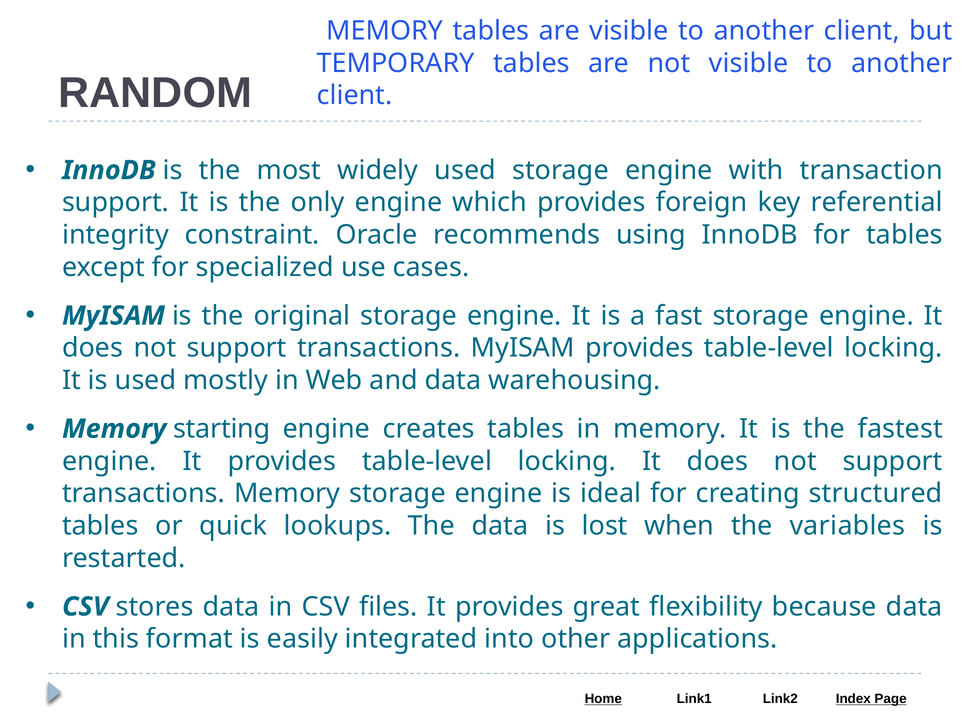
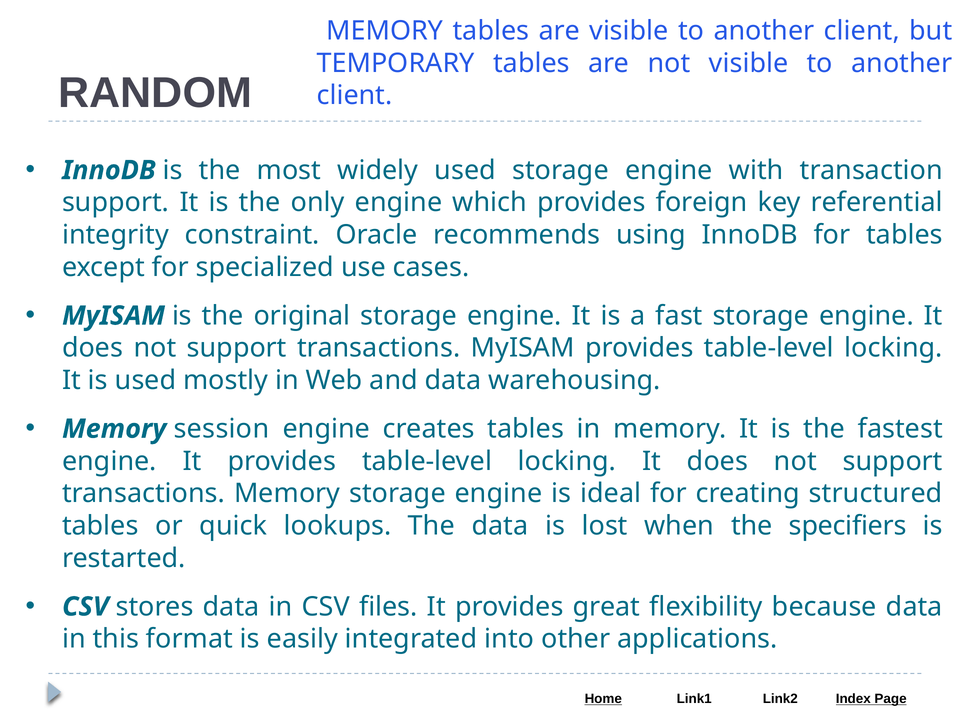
starting: starting -> session
variables: variables -> specifiers
